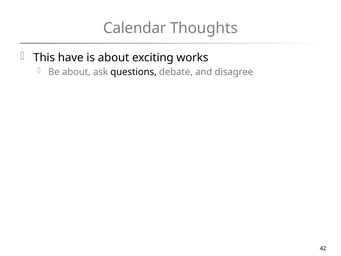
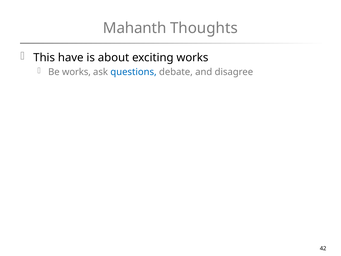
Calendar: Calendar -> Mahanth
Be about: about -> works
questions colour: black -> blue
